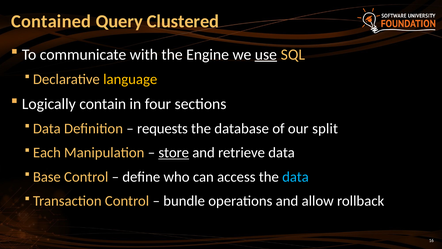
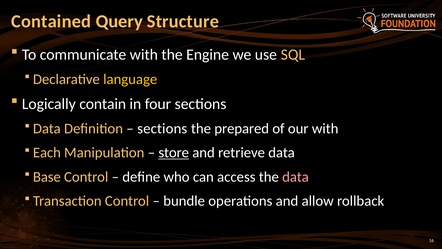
Clustered: Clustered -> Structure
use underline: present -> none
requests at (162, 128): requests -> sections
database: database -> prepared
our split: split -> with
data at (296, 177) colour: light blue -> pink
